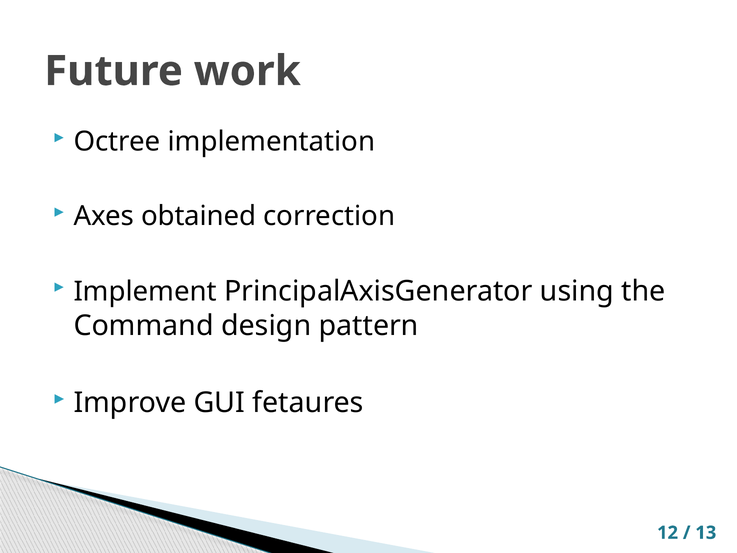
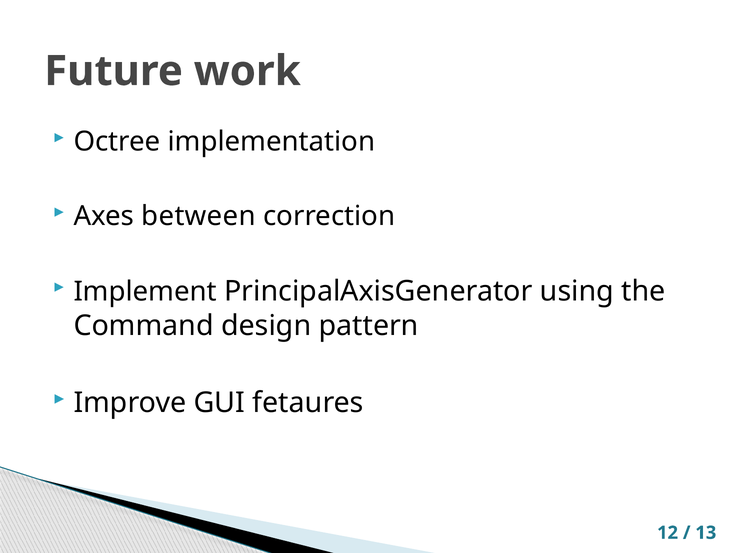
obtained: obtained -> between
